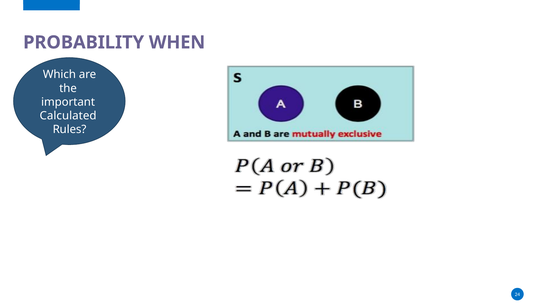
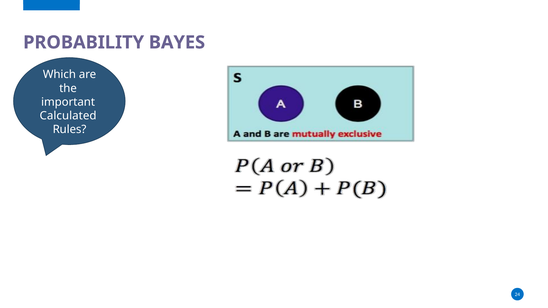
WHEN: WHEN -> BAYES
